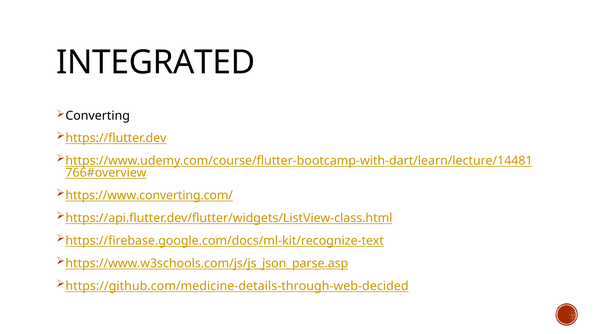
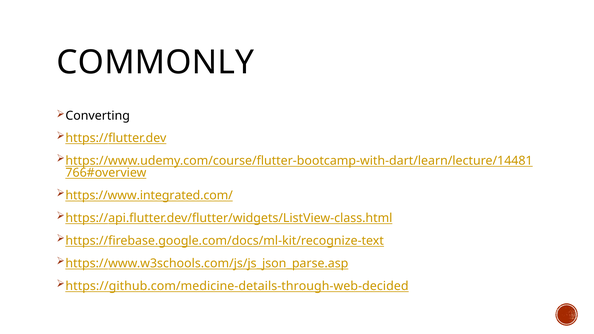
INTEGRATED: INTEGRATED -> COMMONLY
https://www.converting.com/: https://www.converting.com/ -> https://www.integrated.com/
